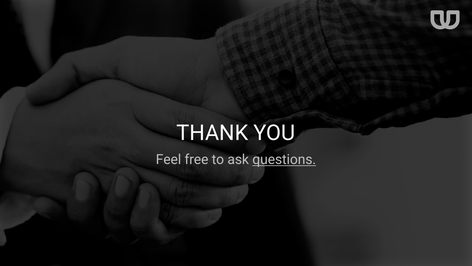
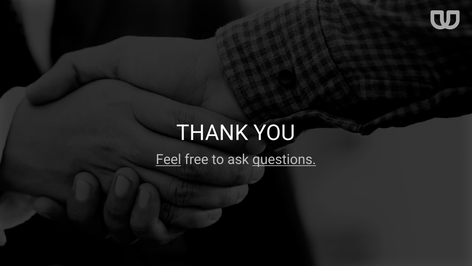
Feel underline: none -> present
